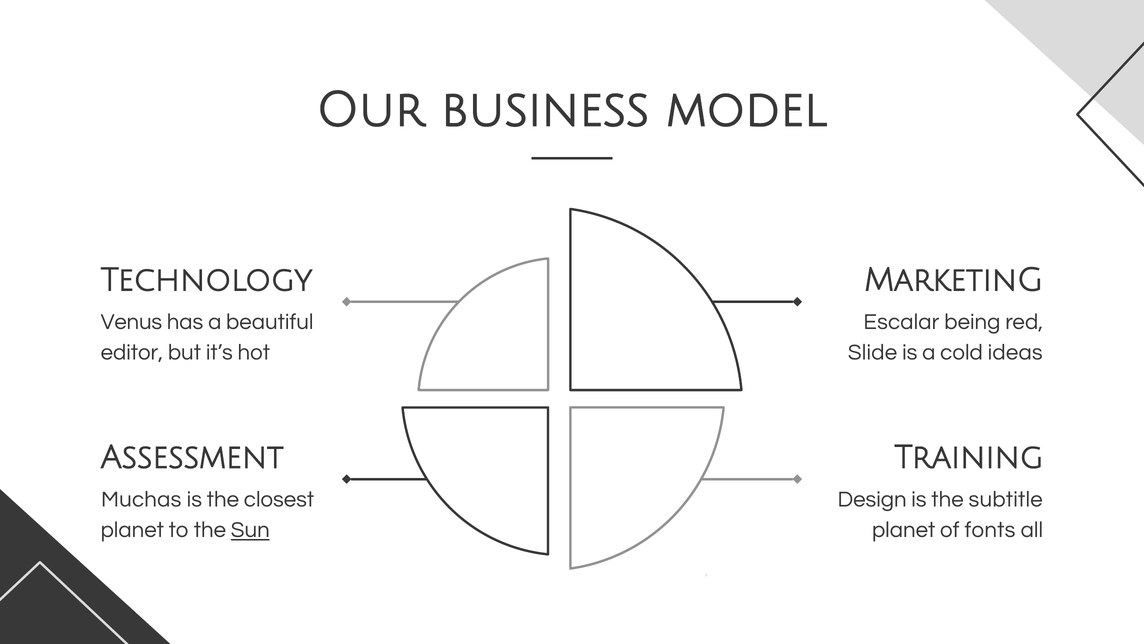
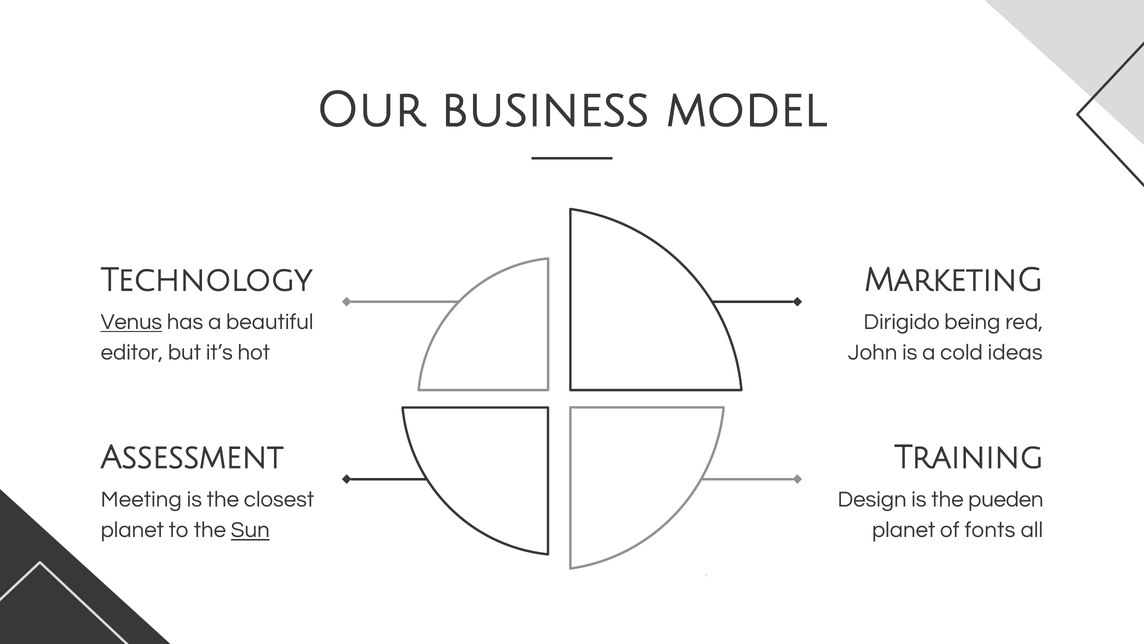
Venus underline: none -> present
Escalar: Escalar -> Dirigido
Slide: Slide -> John
Muchas: Muchas -> Meeting
subtitle: subtitle -> pueden
